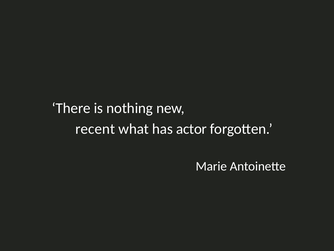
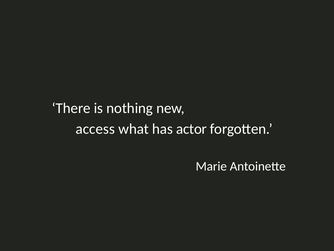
recent: recent -> access
